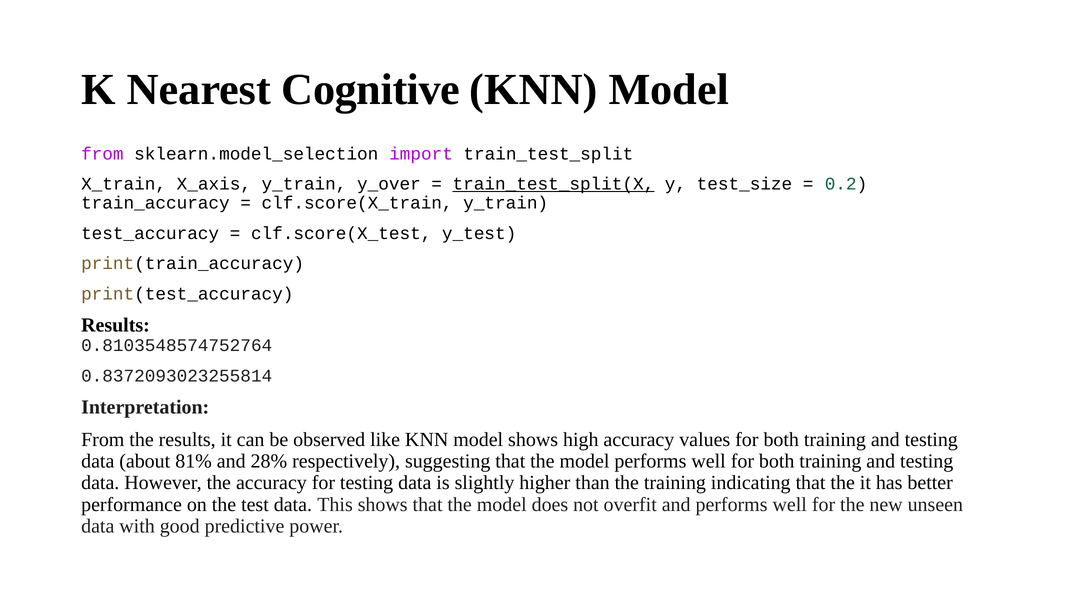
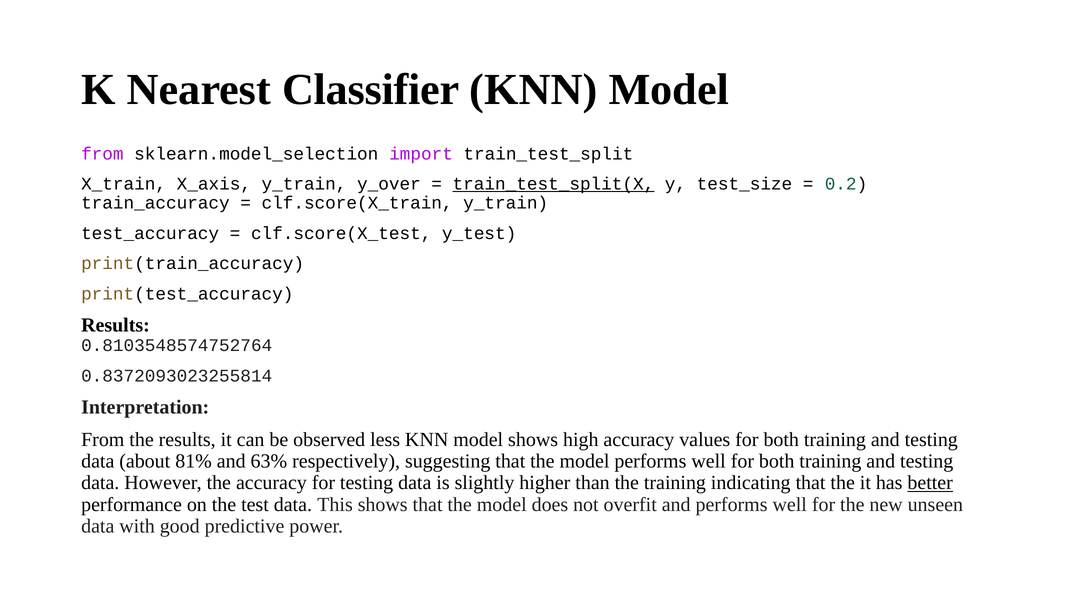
Cognitive: Cognitive -> Classifier
like: like -> less
28%: 28% -> 63%
better underline: none -> present
